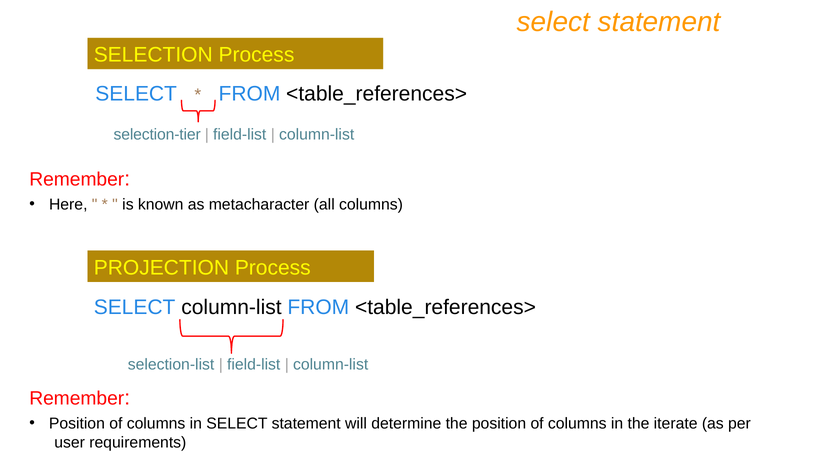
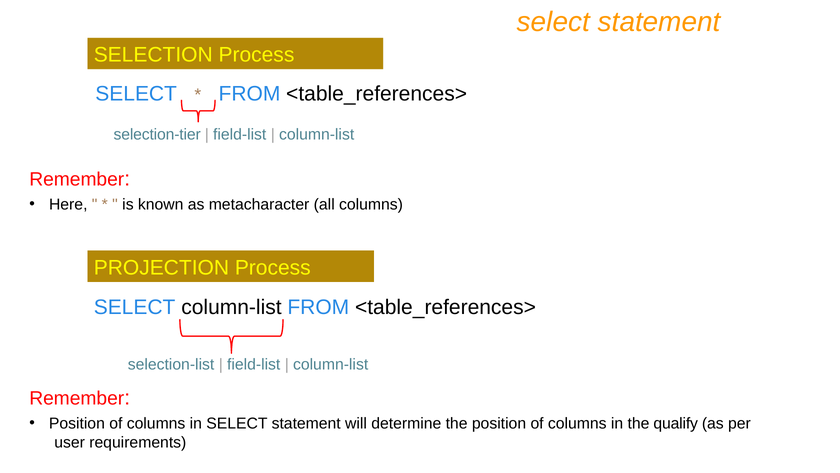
iterate: iterate -> qualify
